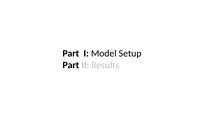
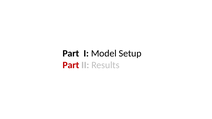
Part at (71, 65) colour: black -> red
